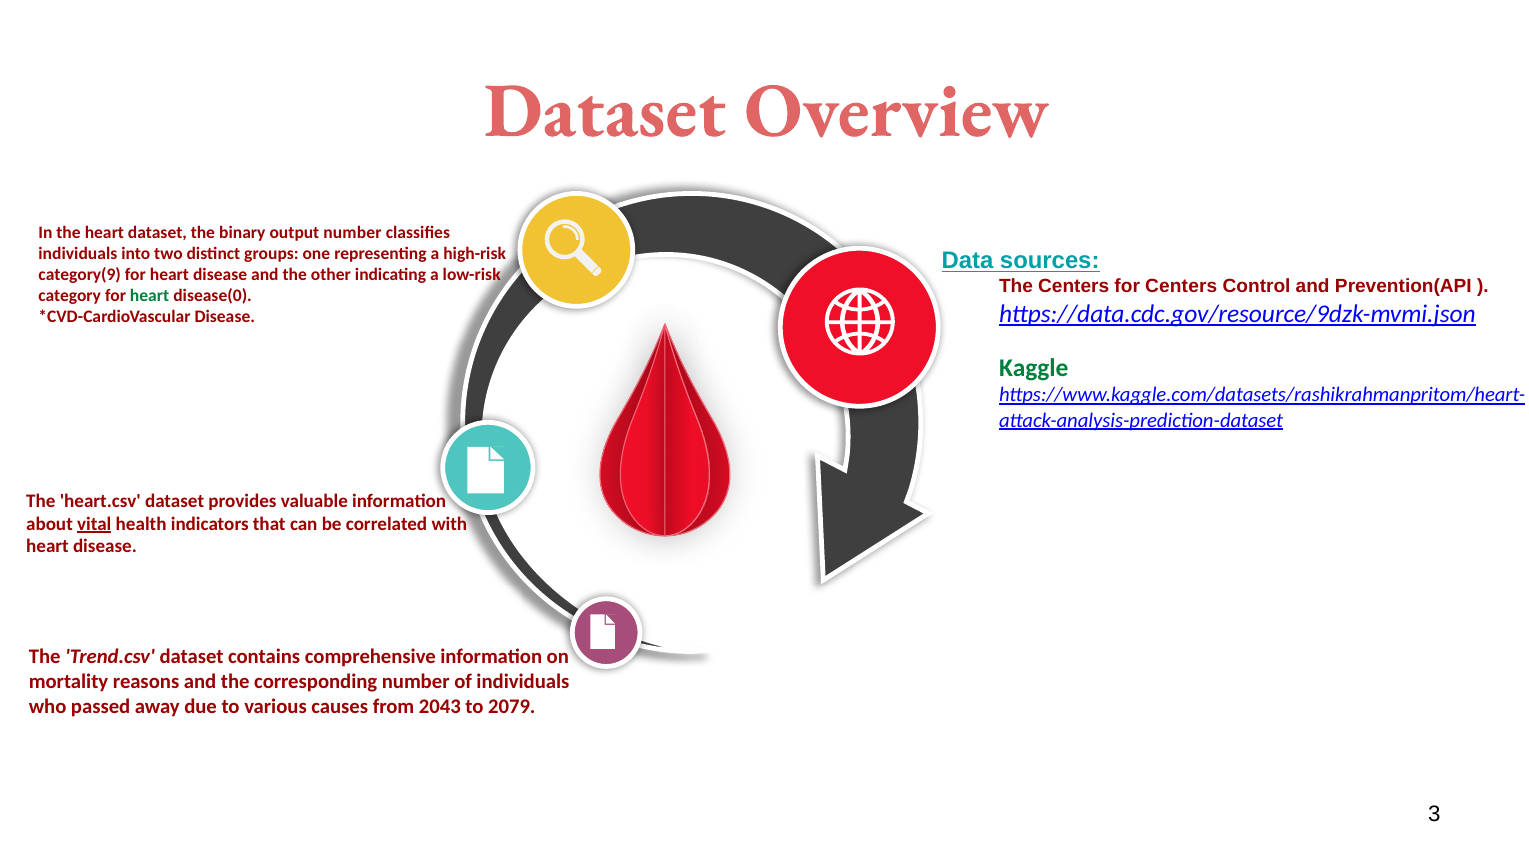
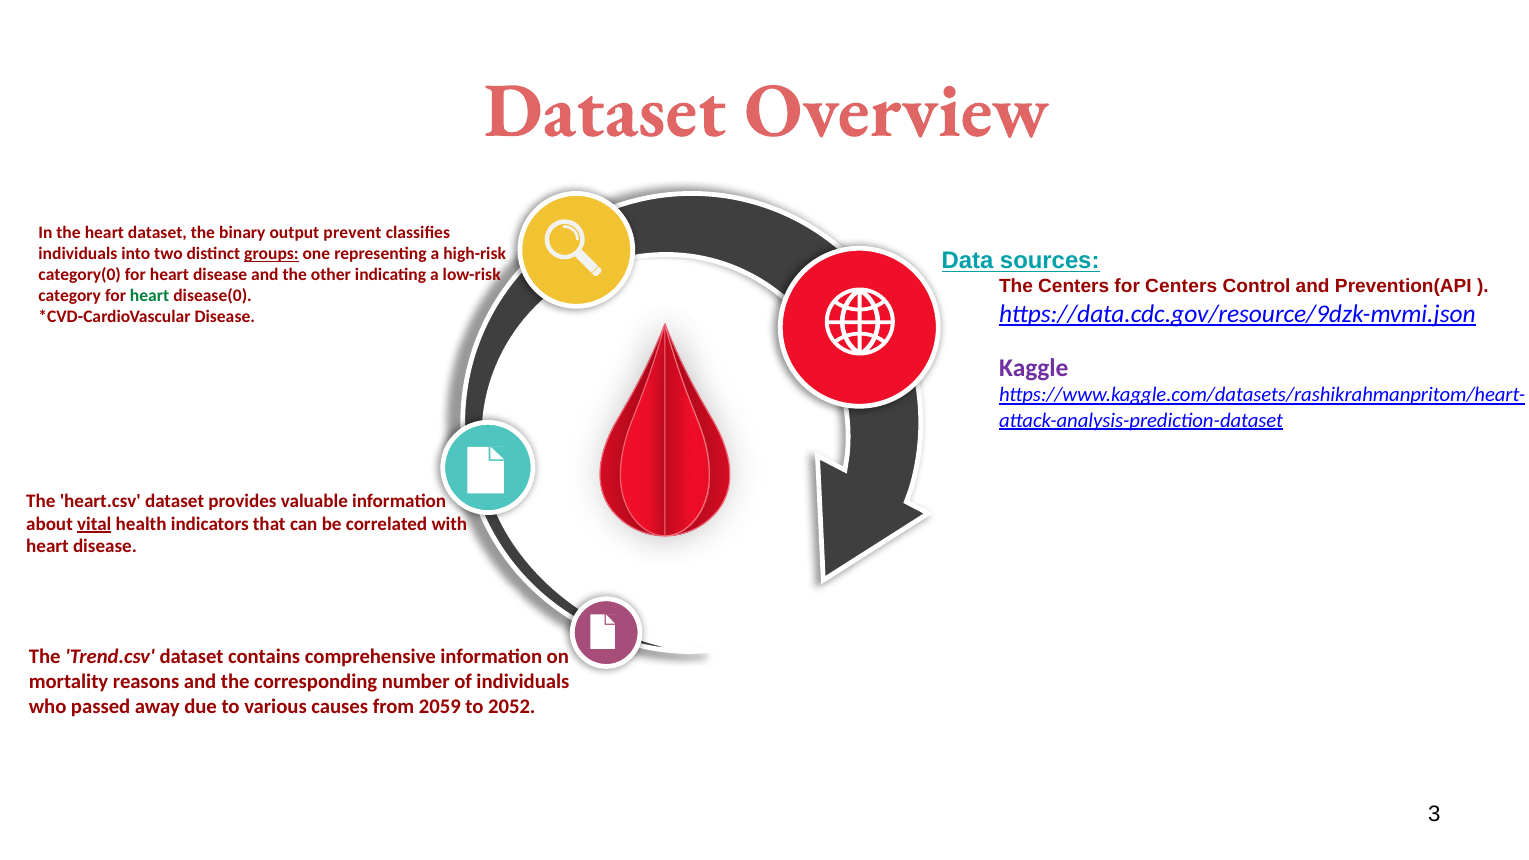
output number: number -> prevent
groups underline: none -> present
category(9: category(9 -> category(0
Kaggle colour: green -> purple
2043: 2043 -> 2059
2079: 2079 -> 2052
